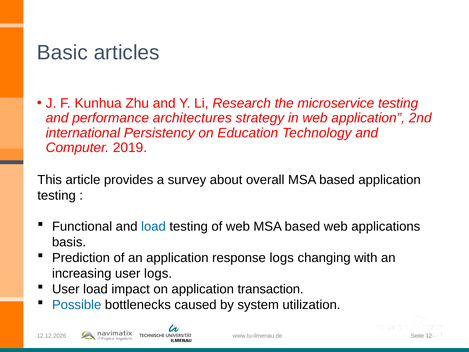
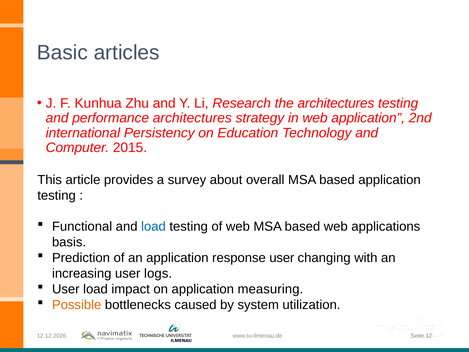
the microservice: microservice -> architectures
2019: 2019 -> 2015
response logs: logs -> user
transaction: transaction -> measuring
Possible colour: blue -> orange
